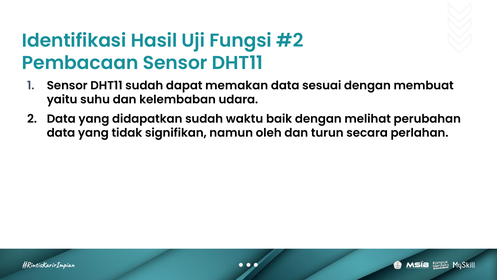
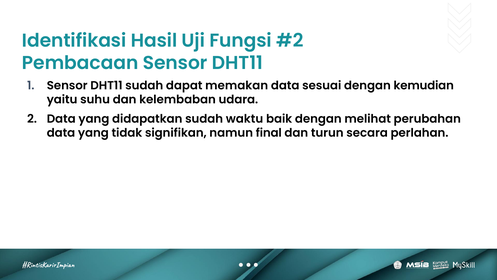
membuat: membuat -> kemudian
oleh: oleh -> final
